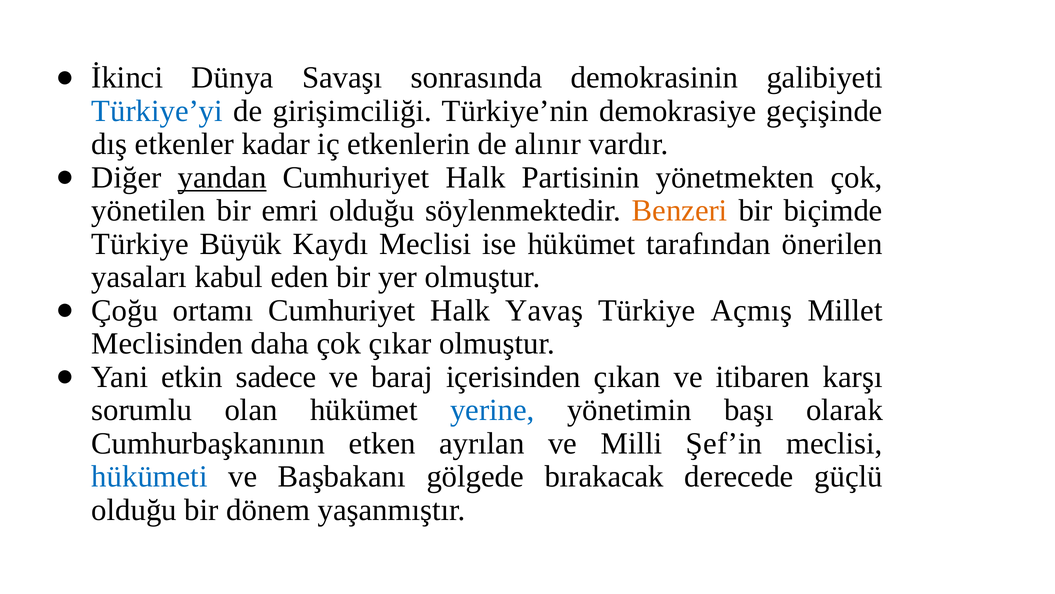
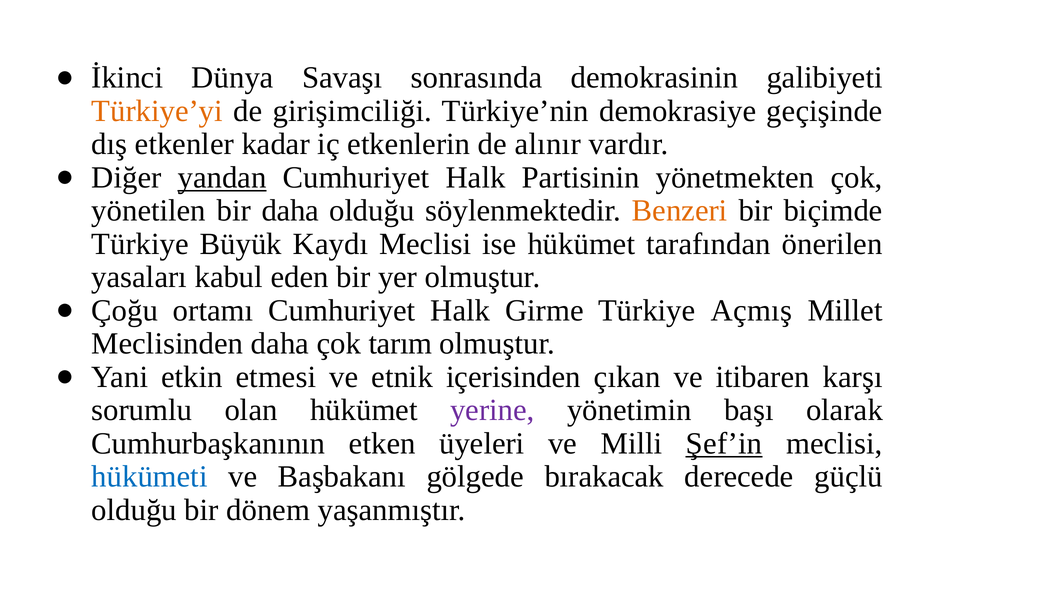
Türkiye’yi colour: blue -> orange
bir emri: emri -> daha
Yavaş: Yavaş -> Girme
çıkar: çıkar -> tarım
sadece: sadece -> etmesi
baraj: baraj -> etnik
yerine colour: blue -> purple
ayrılan: ayrılan -> üyeleri
Şef’in underline: none -> present
